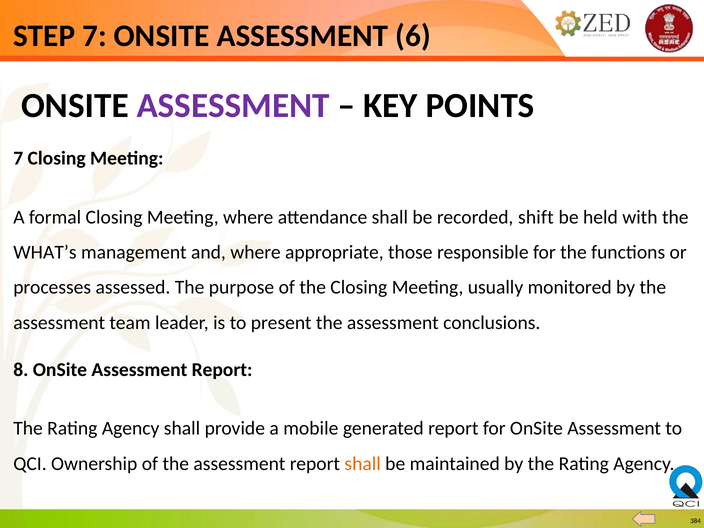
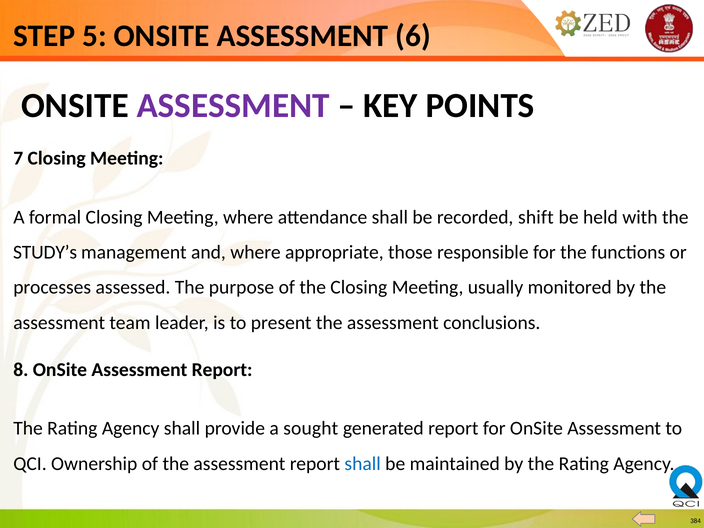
STEP 7: 7 -> 5
WHAT’s: WHAT’s -> STUDY’s
mobile: mobile -> sought
shall at (363, 464) colour: orange -> blue
